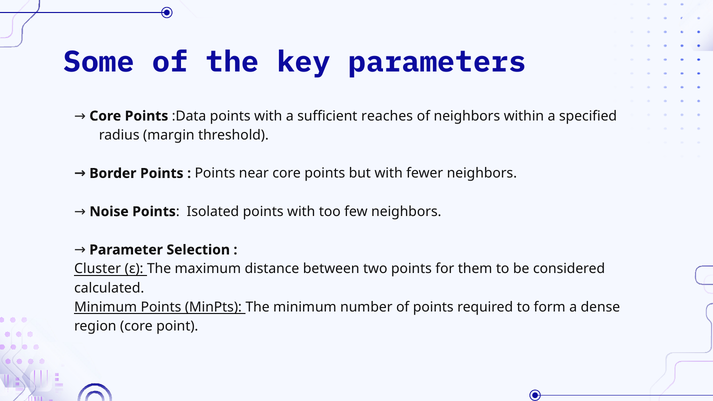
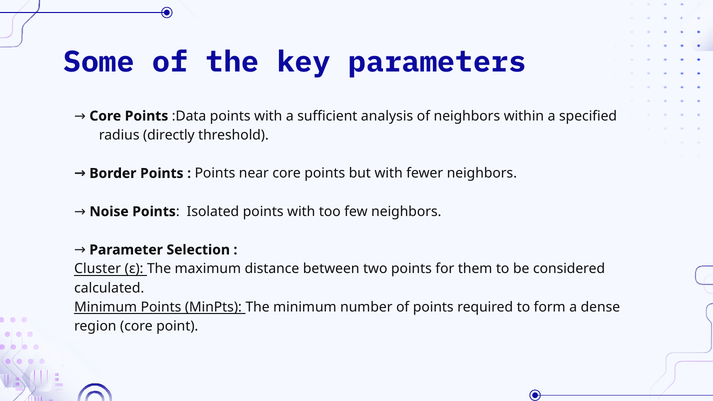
reaches: reaches -> analysis
margin: margin -> directly
